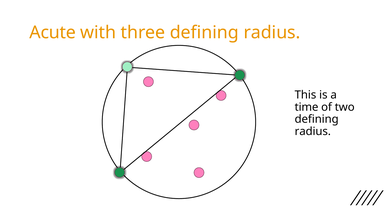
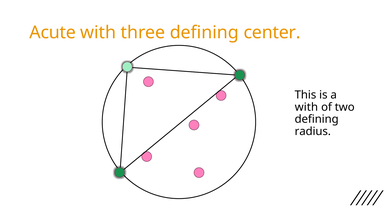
three defining radius: radius -> center
time at (307, 107): time -> with
